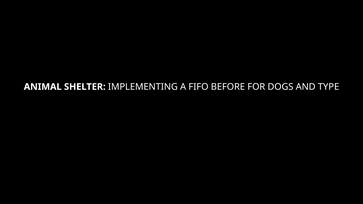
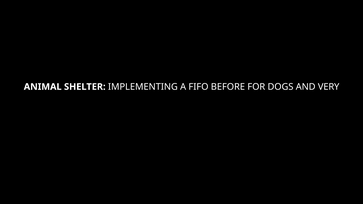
TYPE: TYPE -> VERY
